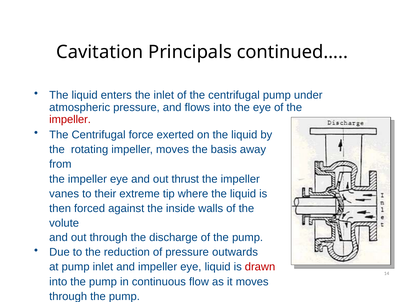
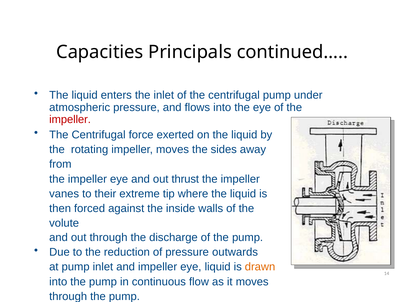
Cavitation: Cavitation -> Capacities
basis: basis -> sides
drawn colour: red -> orange
